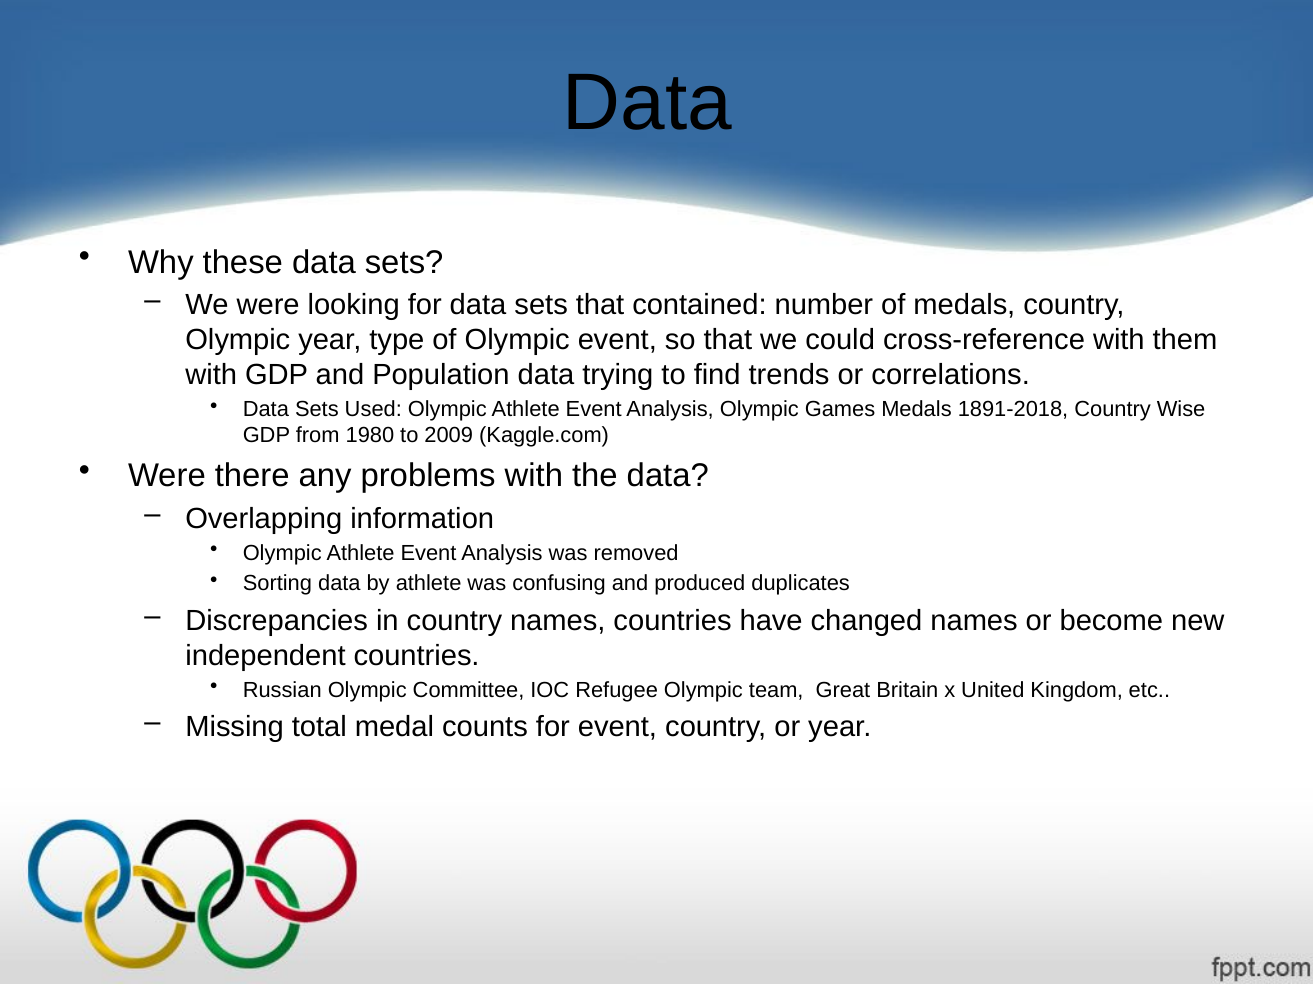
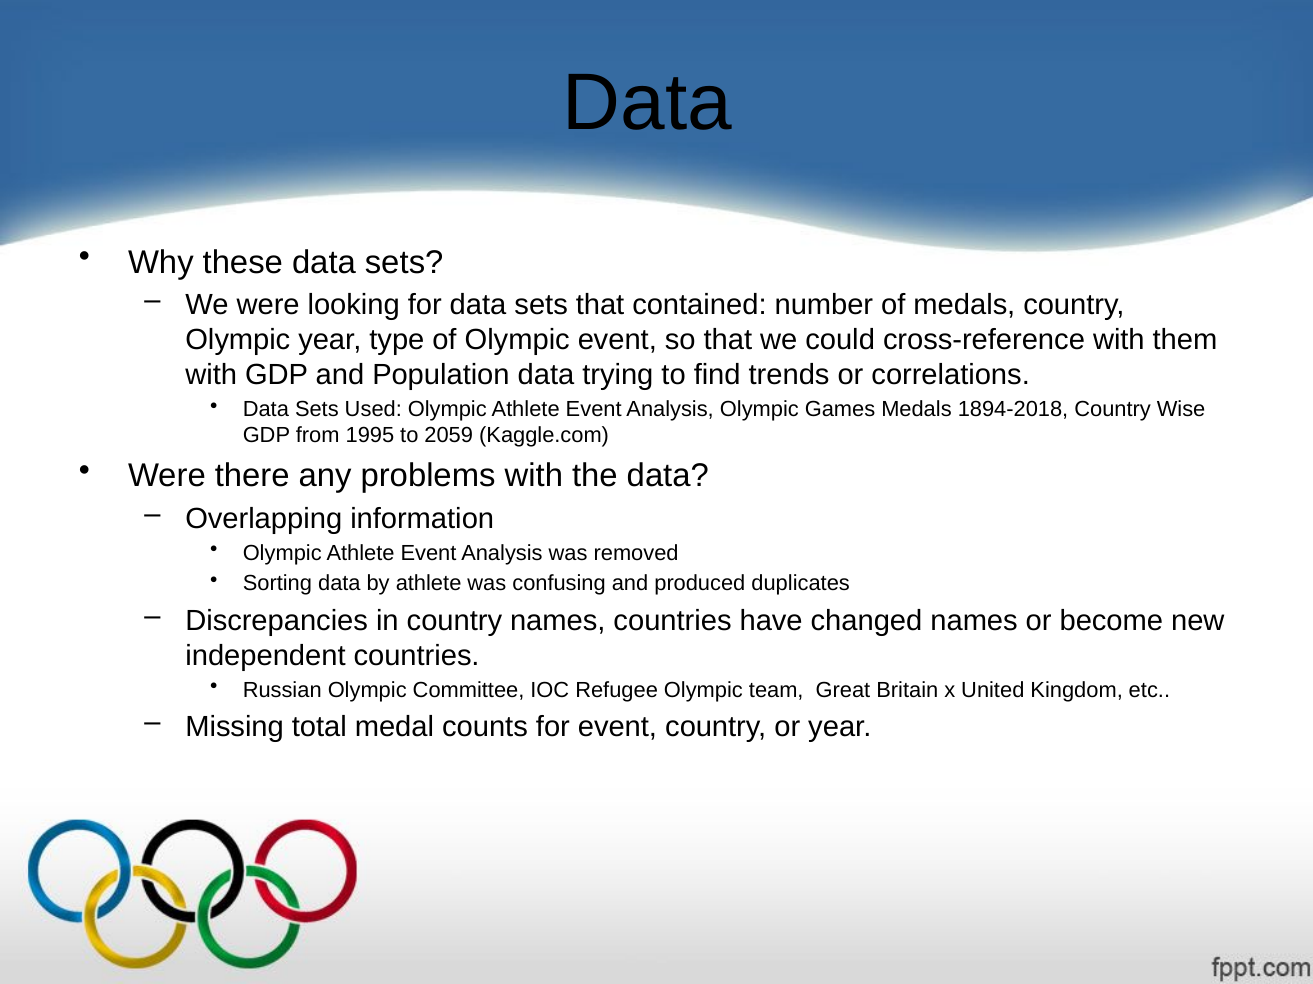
1891-2018: 1891-2018 -> 1894-2018
1980: 1980 -> 1995
2009: 2009 -> 2059
